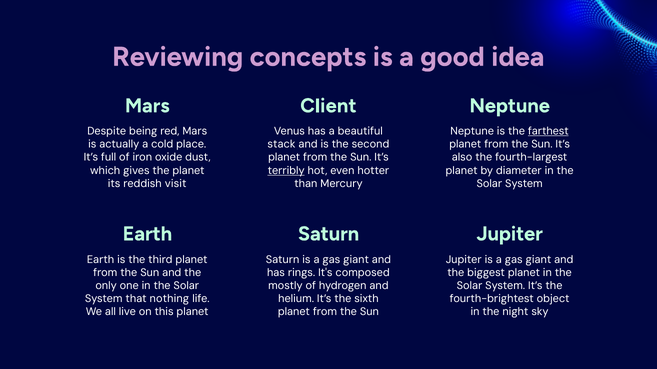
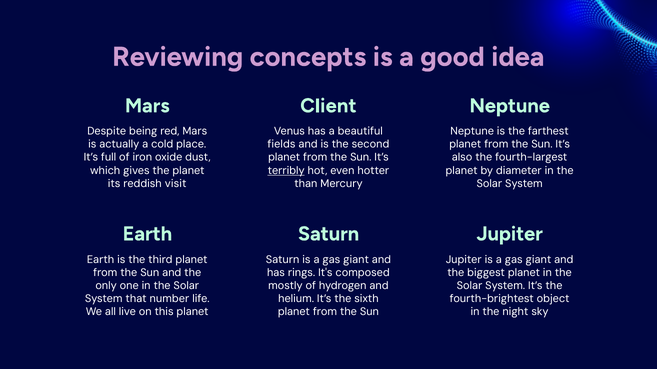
farthest underline: present -> none
stack: stack -> fields
nothing: nothing -> number
